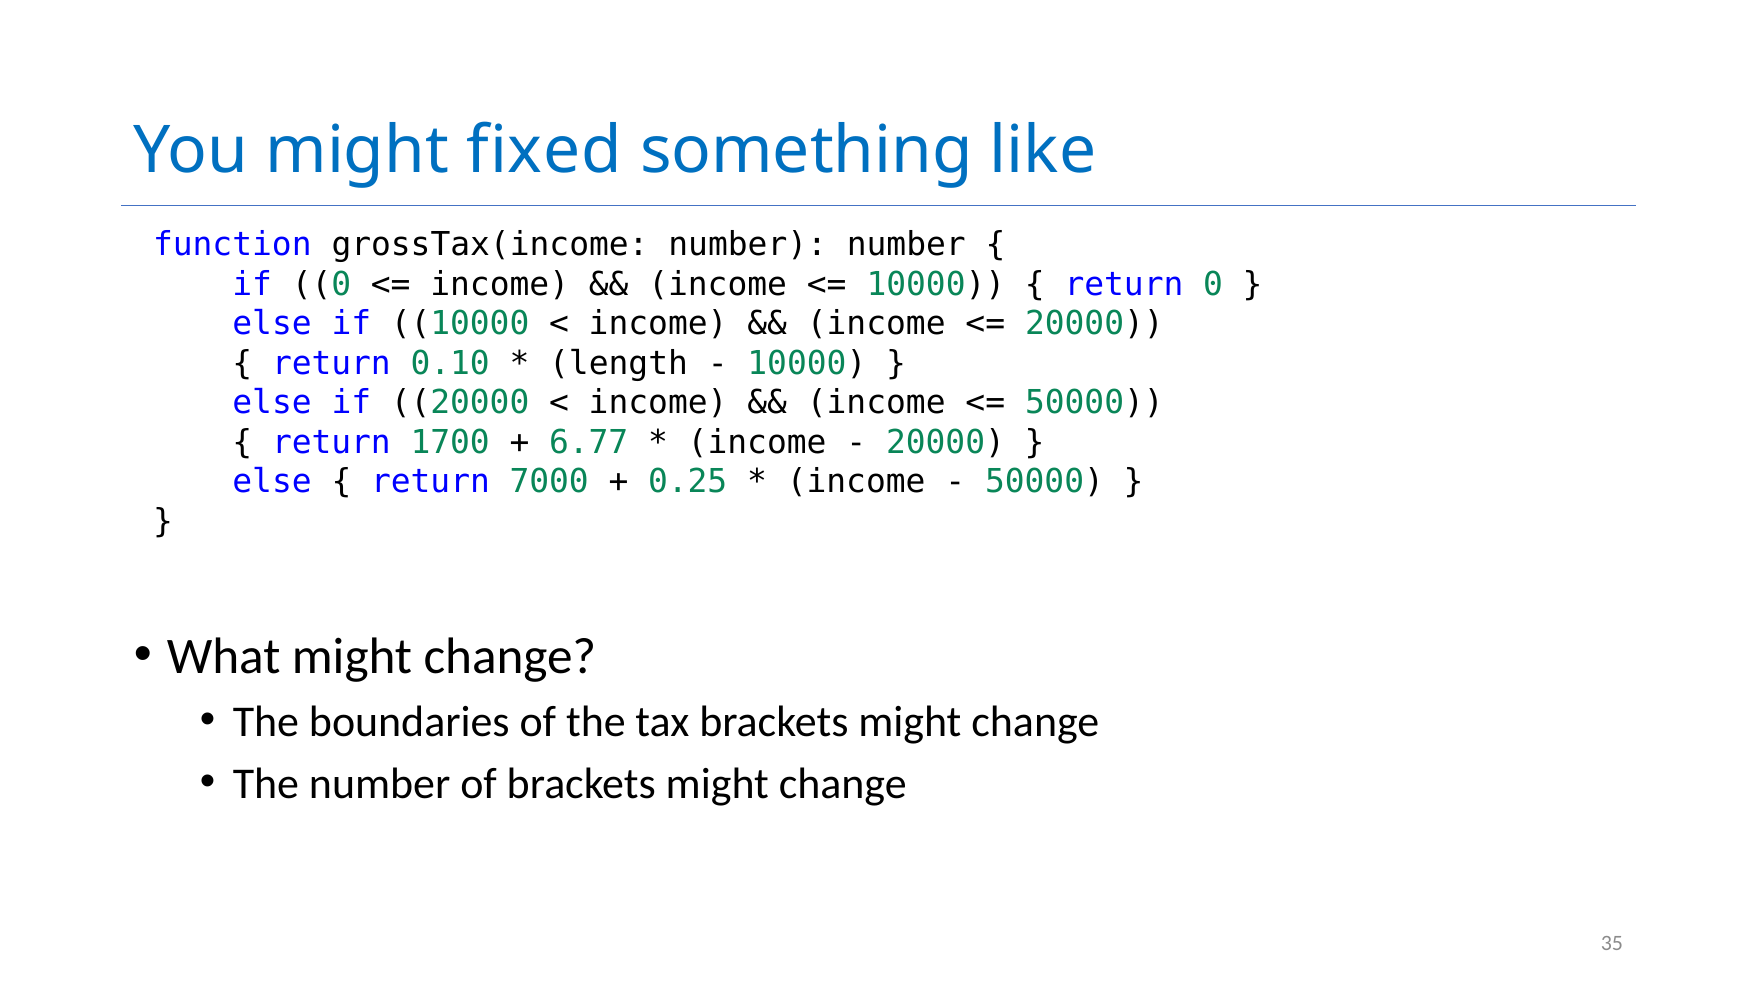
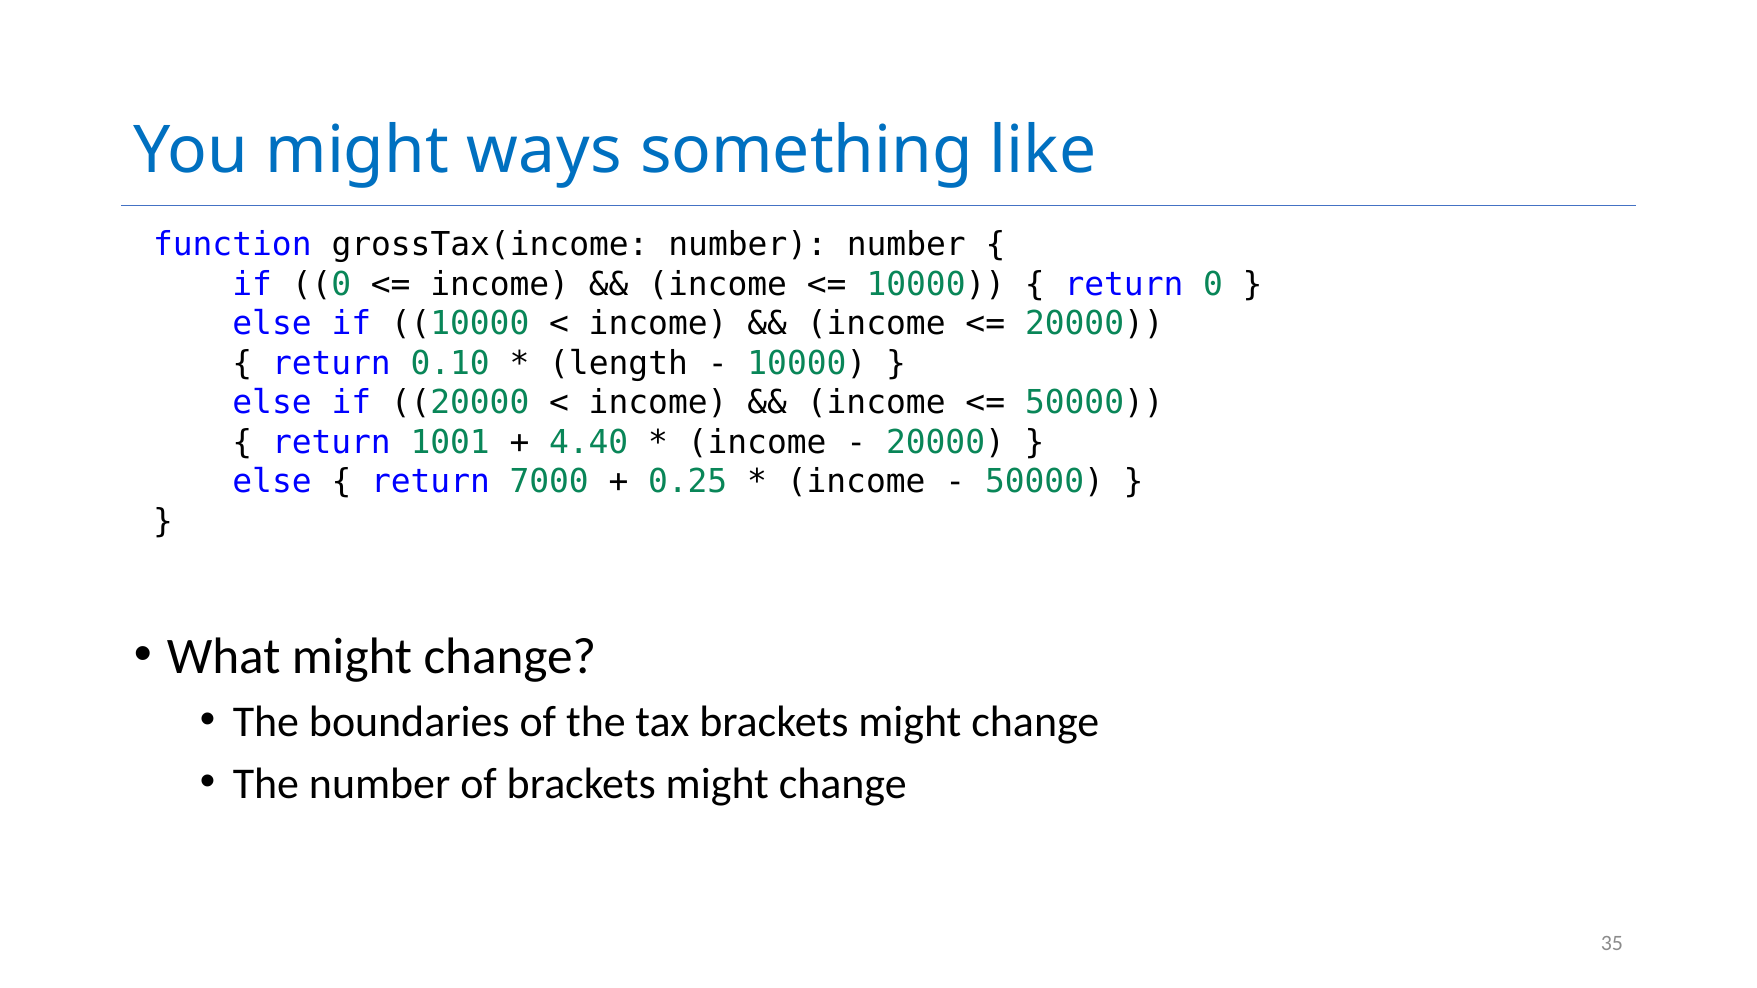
fixed: fixed -> ways
1700: 1700 -> 1001
6.77: 6.77 -> 4.40
